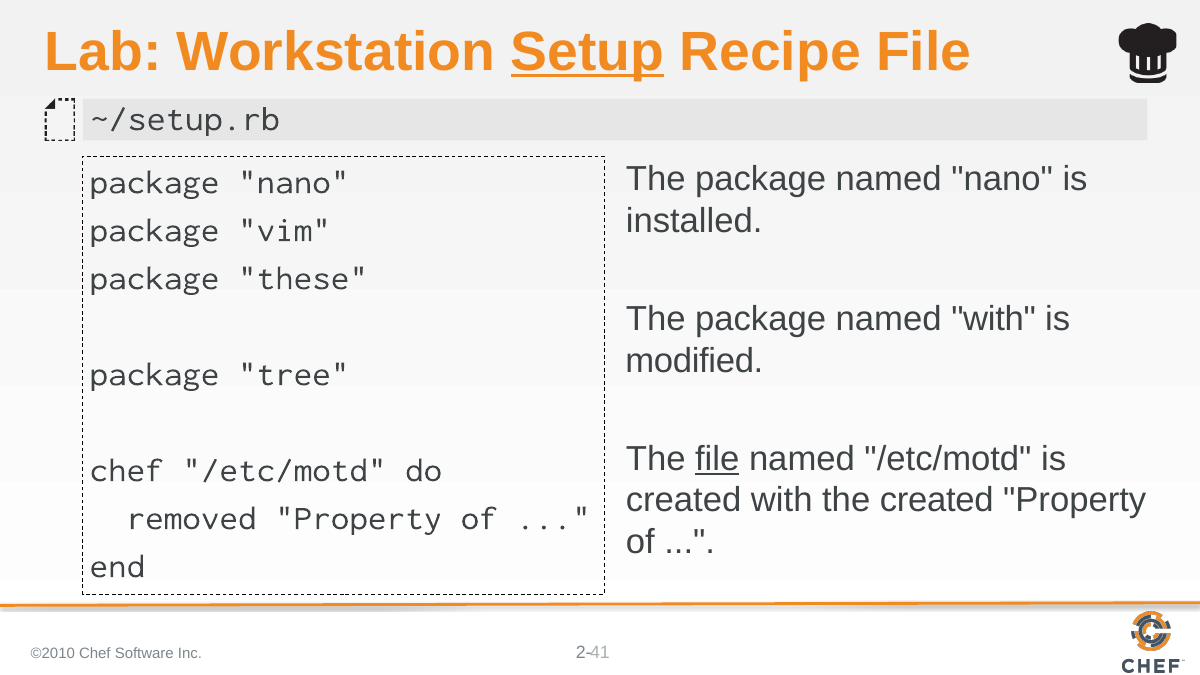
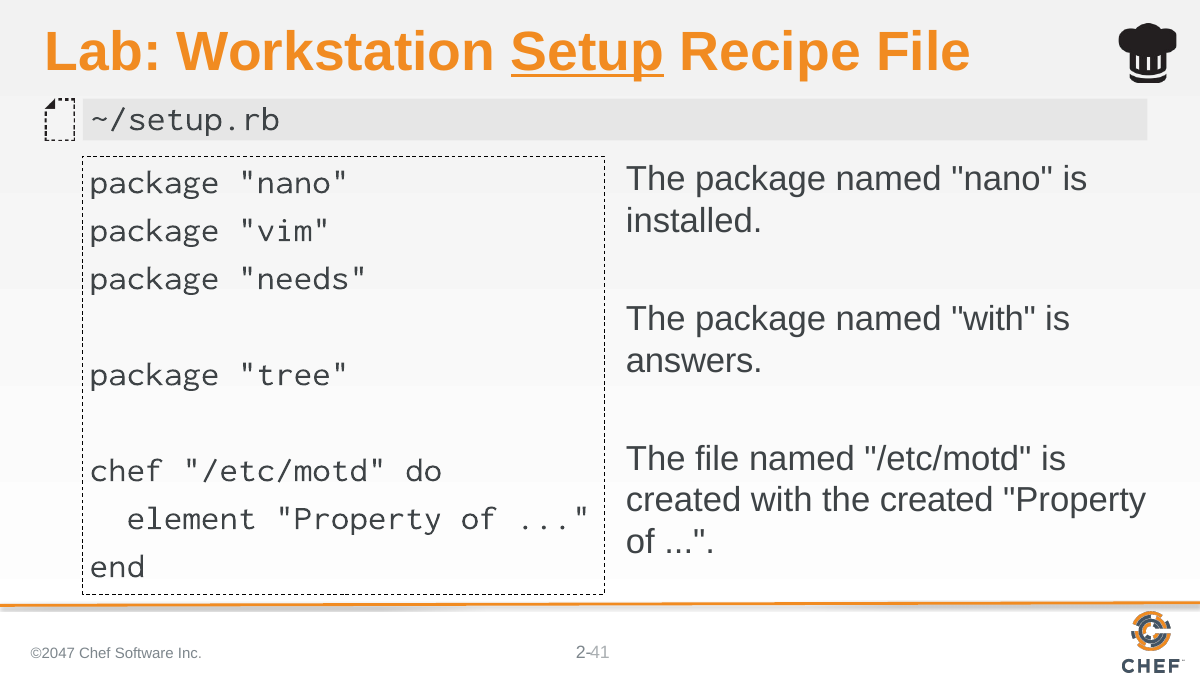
these: these -> needs
modified: modified -> answers
file at (717, 459) underline: present -> none
removed: removed -> element
©2010: ©2010 -> ©2047
